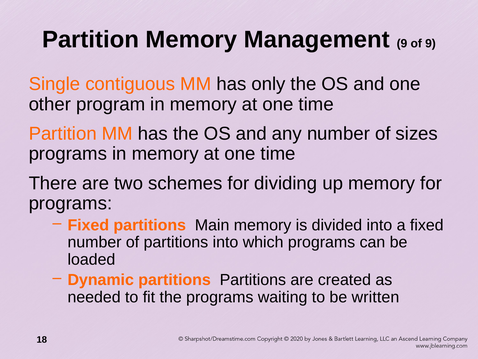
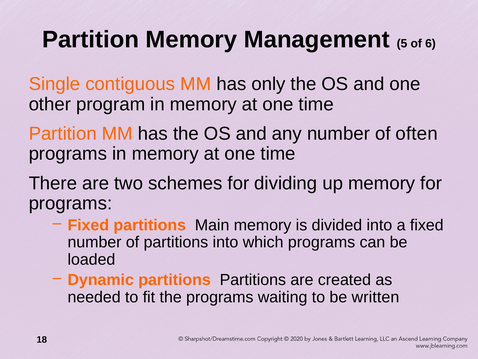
Management 9: 9 -> 5
of 9: 9 -> 6
sizes: sizes -> often
